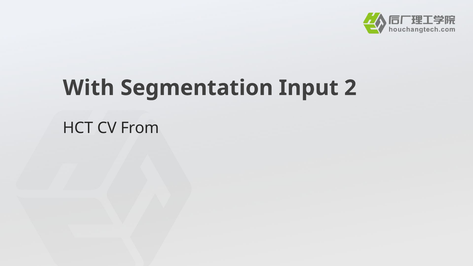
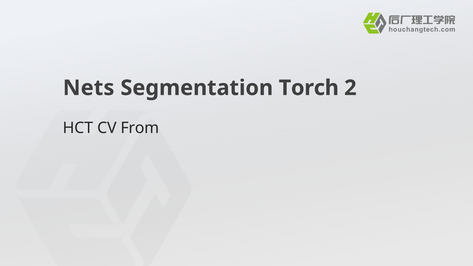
With: With -> Nets
Input: Input -> Torch
